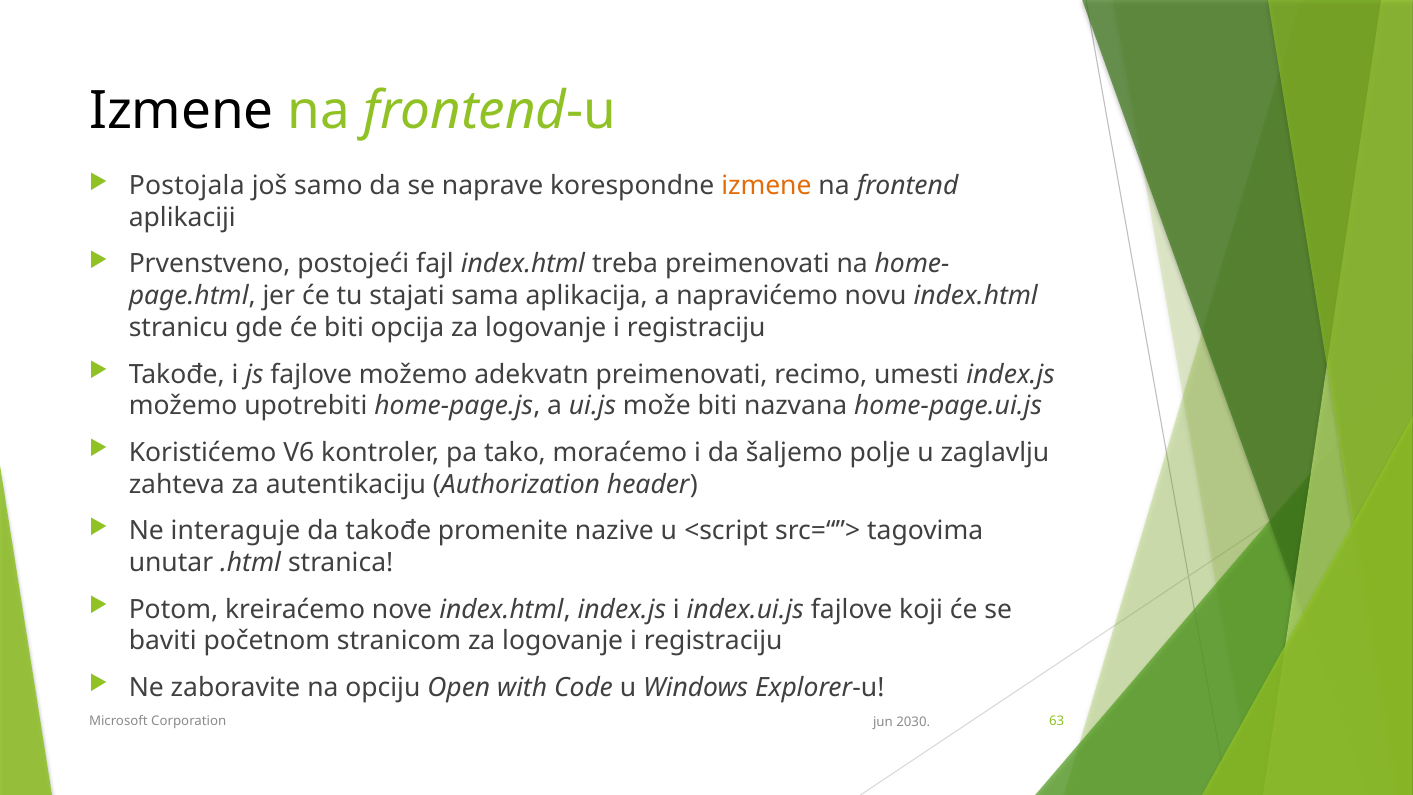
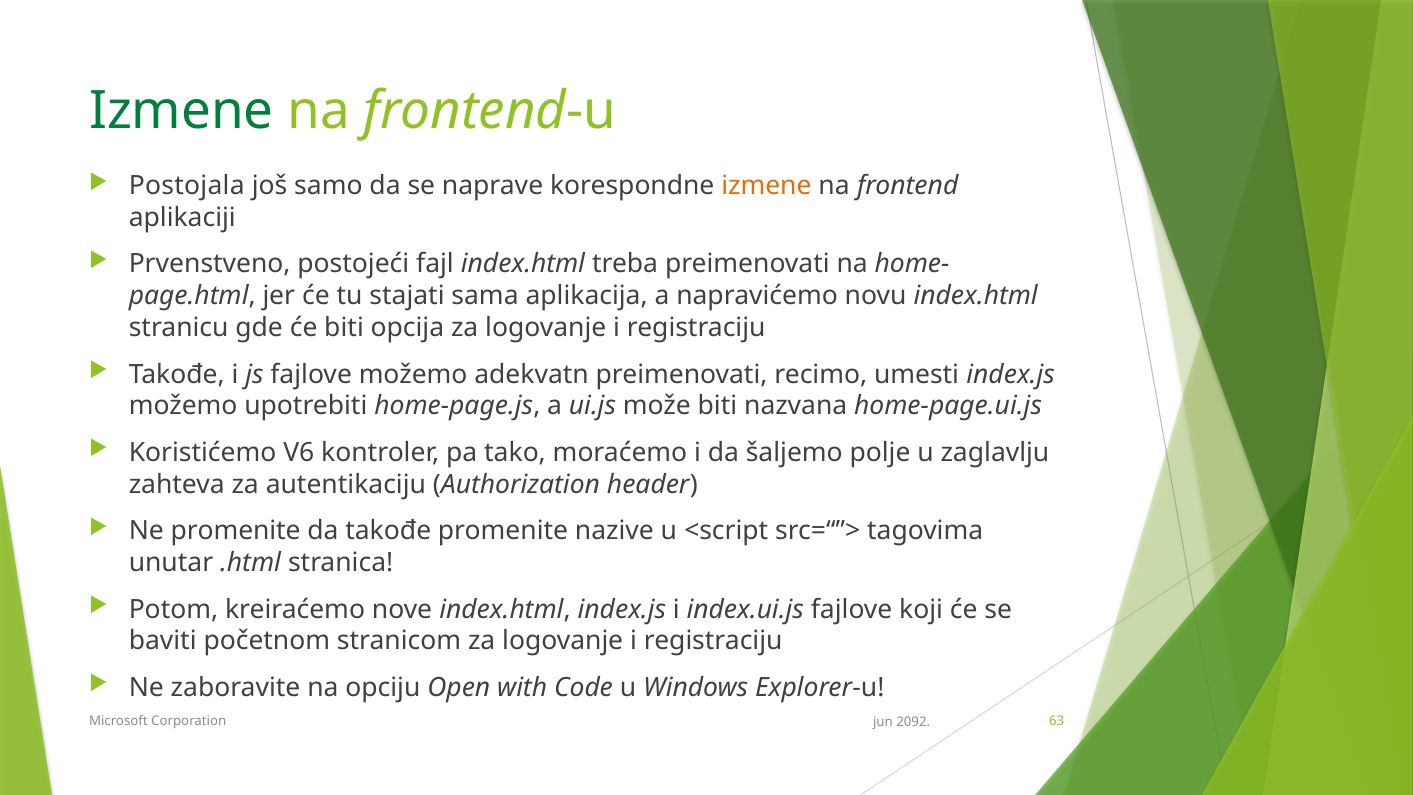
Izmene at (181, 111) colour: black -> green
Ne interaguje: interaguje -> promenite
2030: 2030 -> 2092
